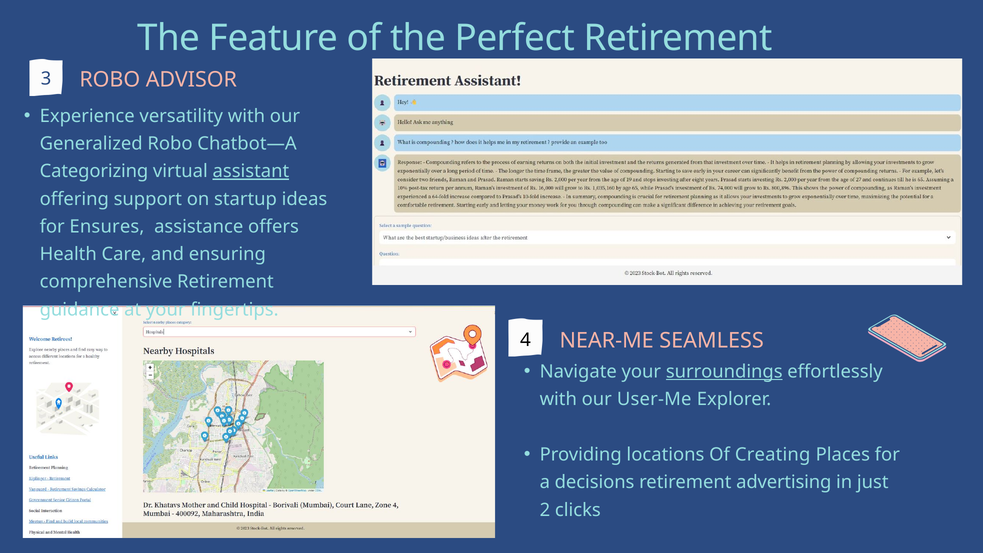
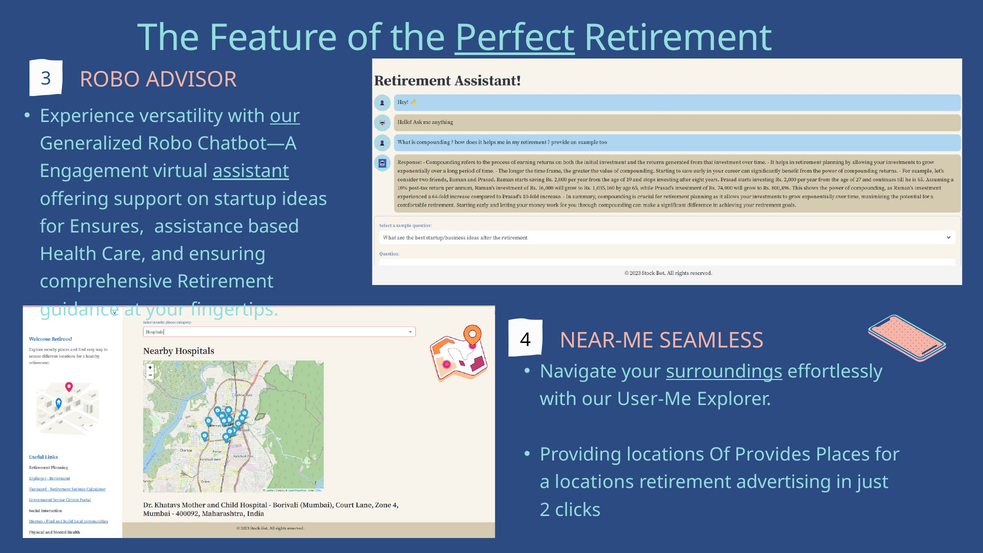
Perfect underline: none -> present
our at (285, 116) underline: none -> present
Categorizing: Categorizing -> Engagement
offers: offers -> based
Creating: Creating -> Provides
a decisions: decisions -> locations
